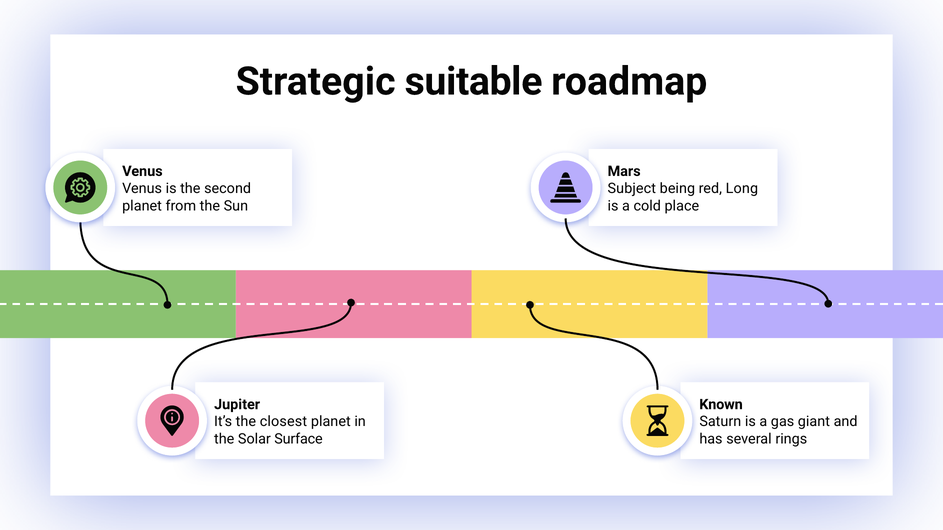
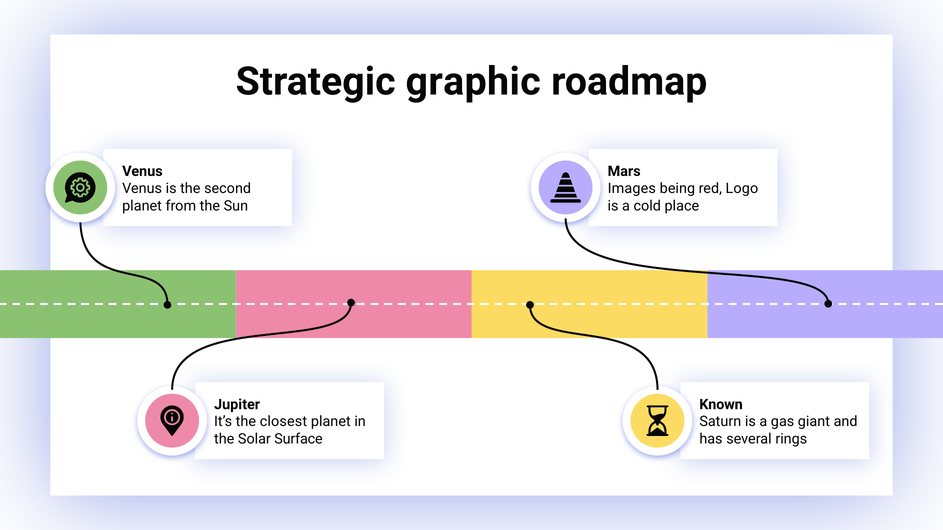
suitable: suitable -> graphic
Subject: Subject -> Images
Long: Long -> Logo
